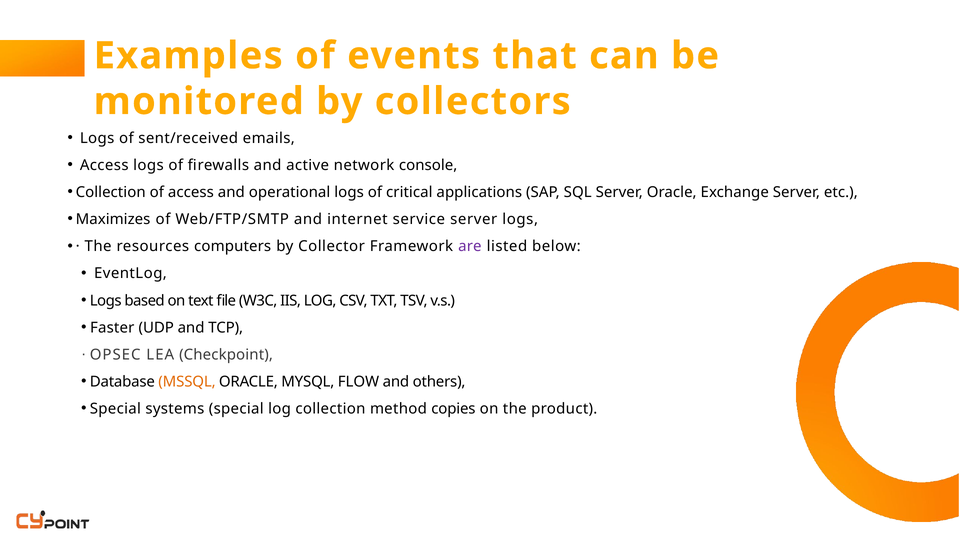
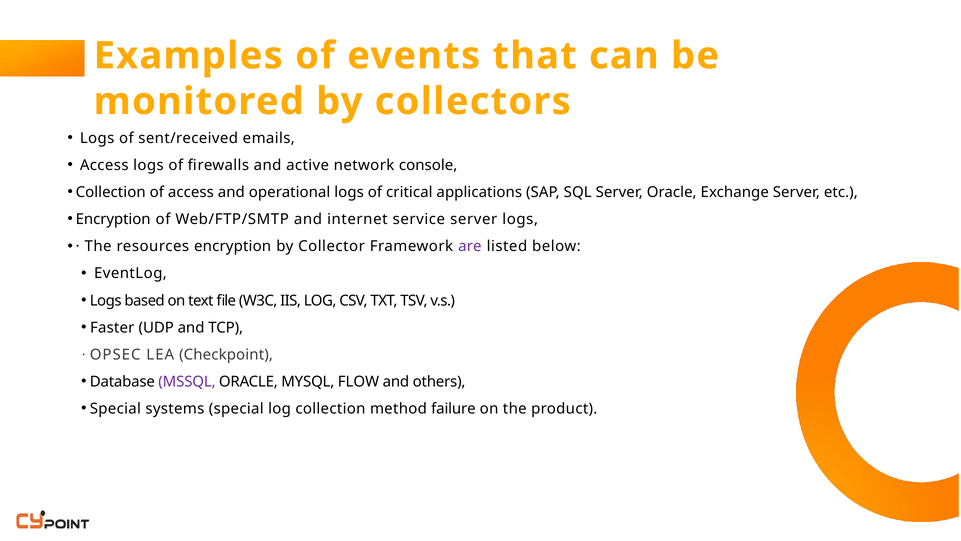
Maximizes at (113, 219): Maximizes -> Encryption
resources computers: computers -> encryption
MSSQL colour: orange -> purple
copies: copies -> failure
